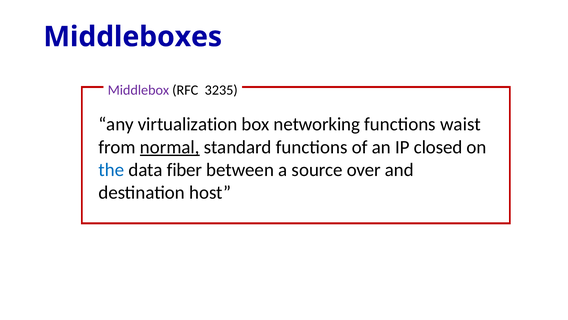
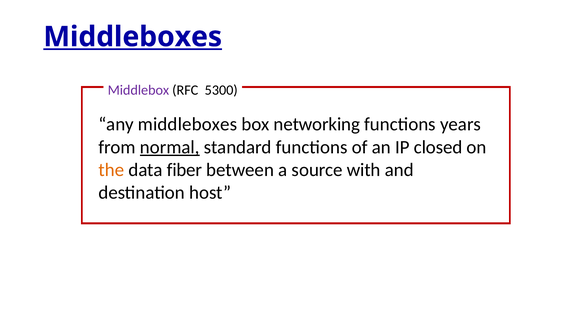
Middleboxes at (133, 37) underline: none -> present
3235: 3235 -> 5300
any virtualization: virtualization -> middleboxes
waist: waist -> years
the colour: blue -> orange
over: over -> with
